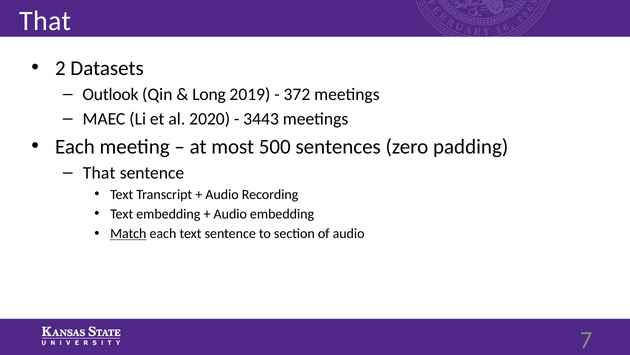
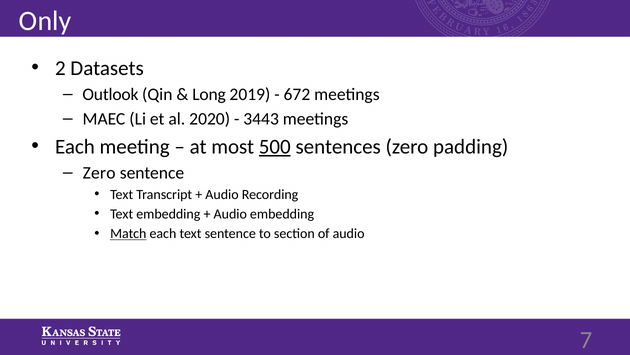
That at (45, 21): That -> Only
372: 372 -> 672
500 underline: none -> present
That at (99, 173): That -> Zero
